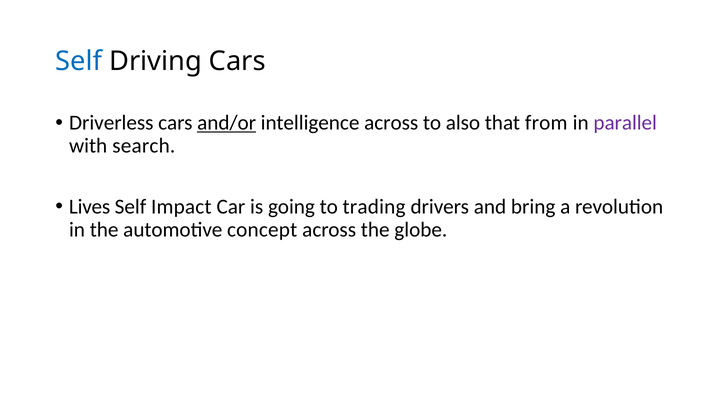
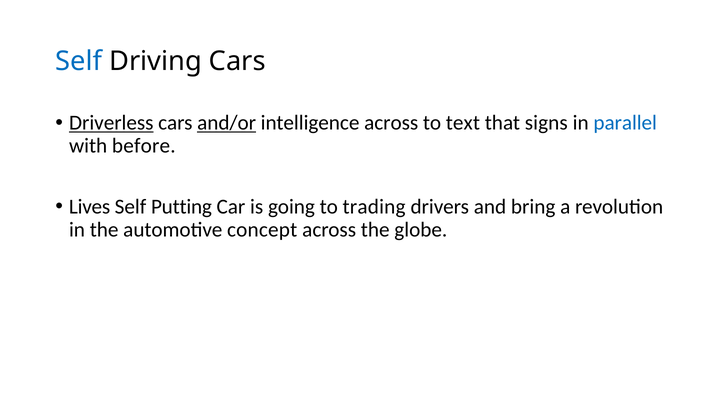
Driverless underline: none -> present
also: also -> text
from: from -> signs
parallel colour: purple -> blue
search: search -> before
Impact: Impact -> Putting
